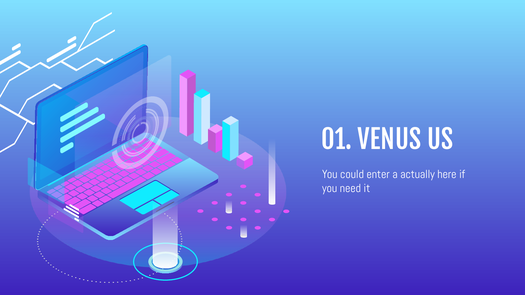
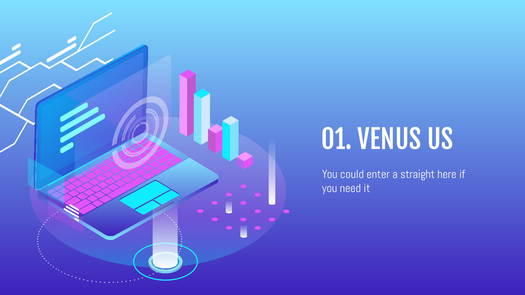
actually: actually -> straight
